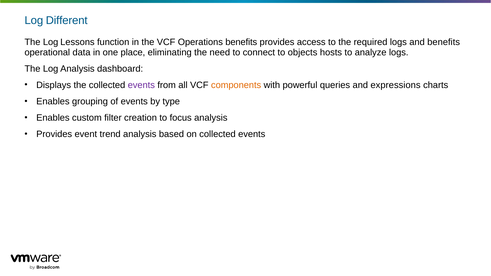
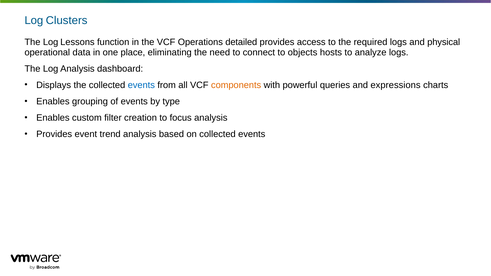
Different: Different -> Clusters
Operations benefits: benefits -> detailed
and benefits: benefits -> physical
events at (141, 85) colour: purple -> blue
